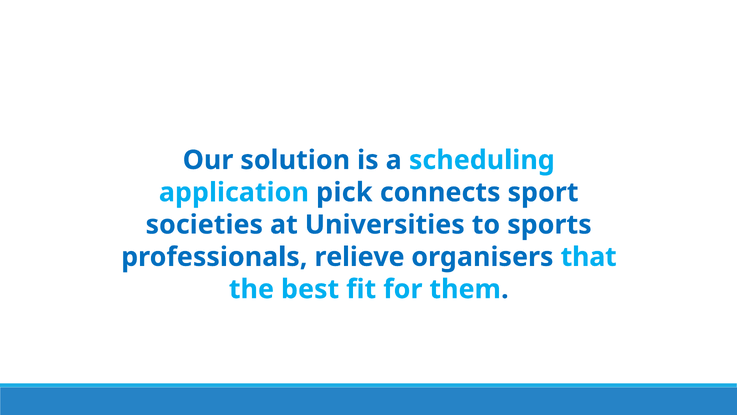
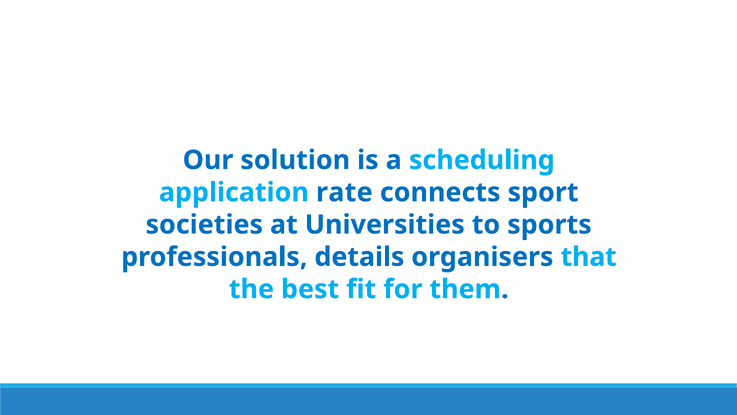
pick: pick -> rate
relieve: relieve -> details
